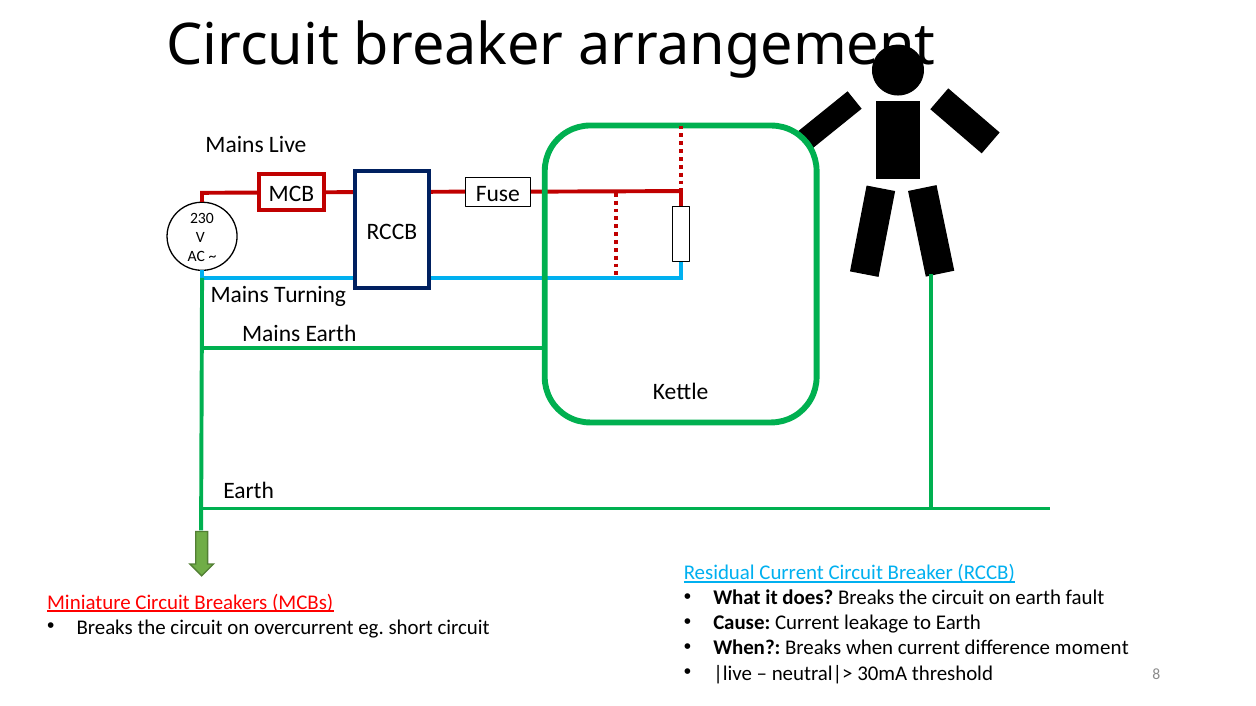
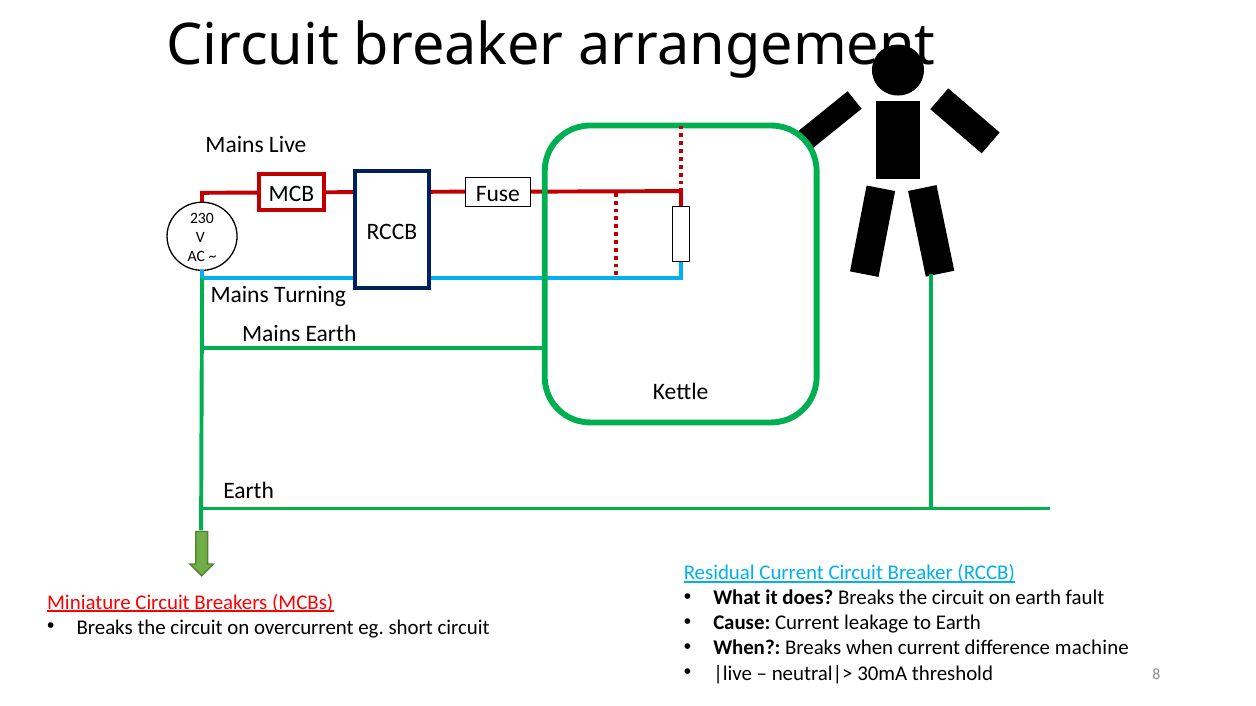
moment: moment -> machine
